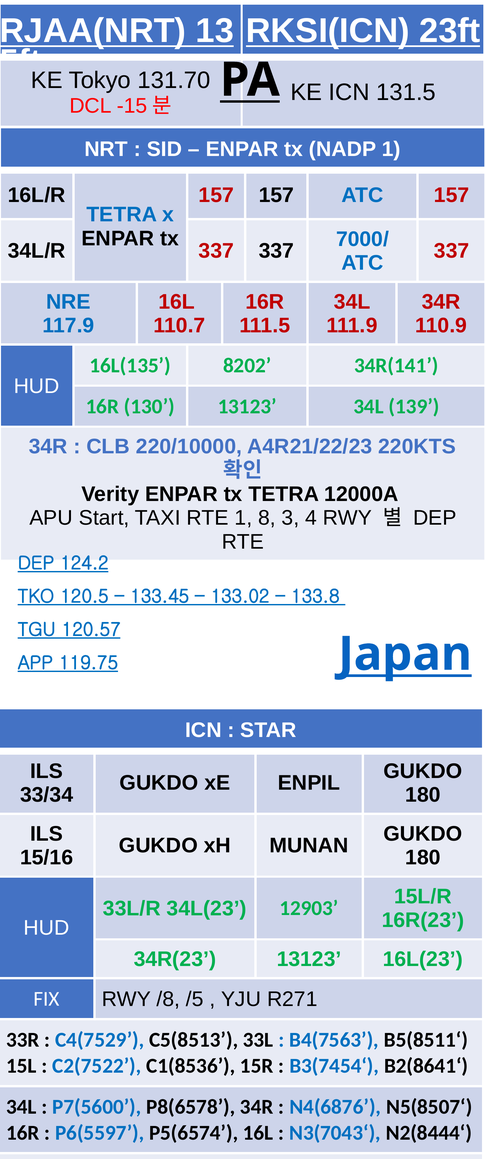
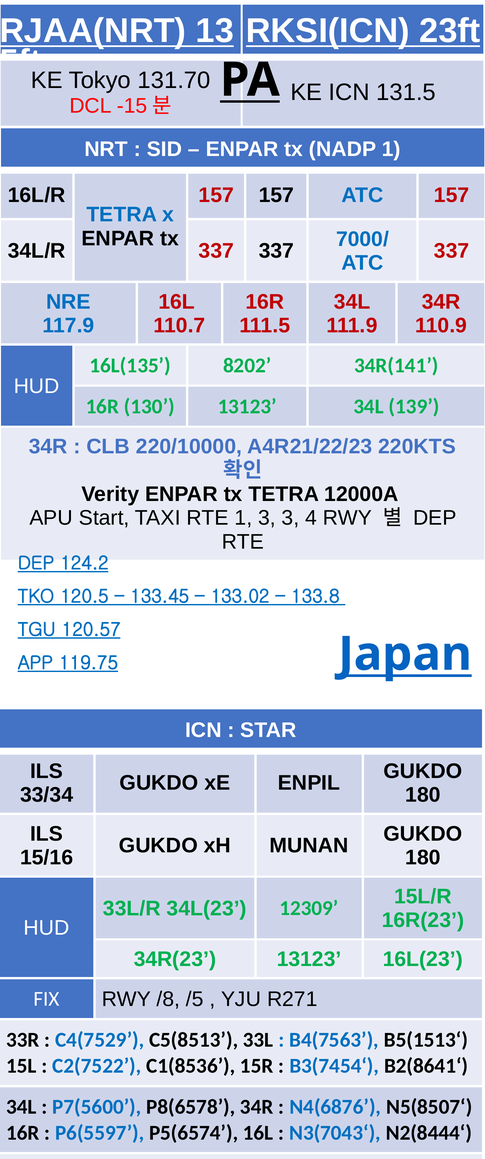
1 8: 8 -> 3
12903: 12903 -> 12309
B5(8511‘: B5(8511‘ -> B5(1513‘
